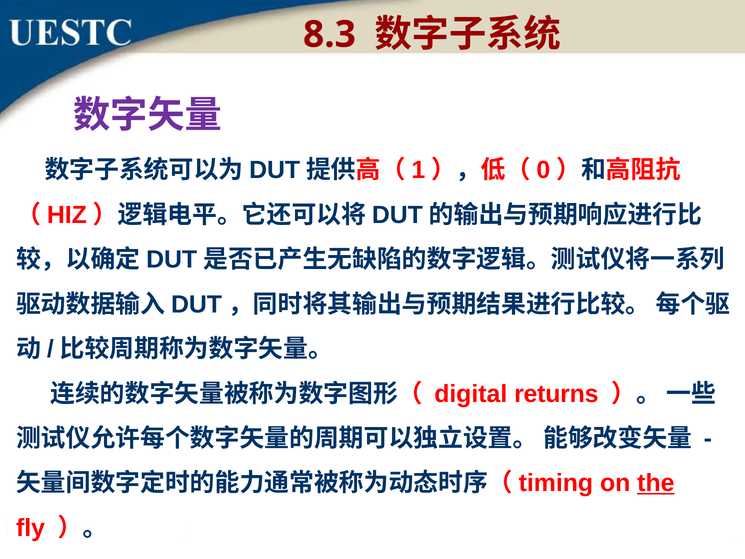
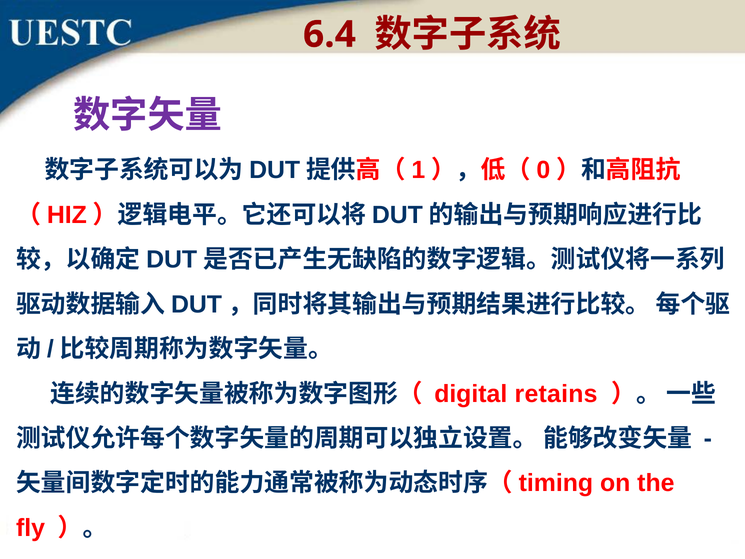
8.3: 8.3 -> 6.4
returns: returns -> retains
the underline: present -> none
